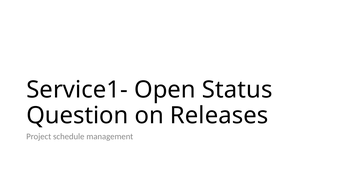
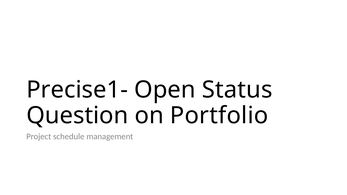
Service1-: Service1- -> Precise1-
Releases: Releases -> Portfolio
